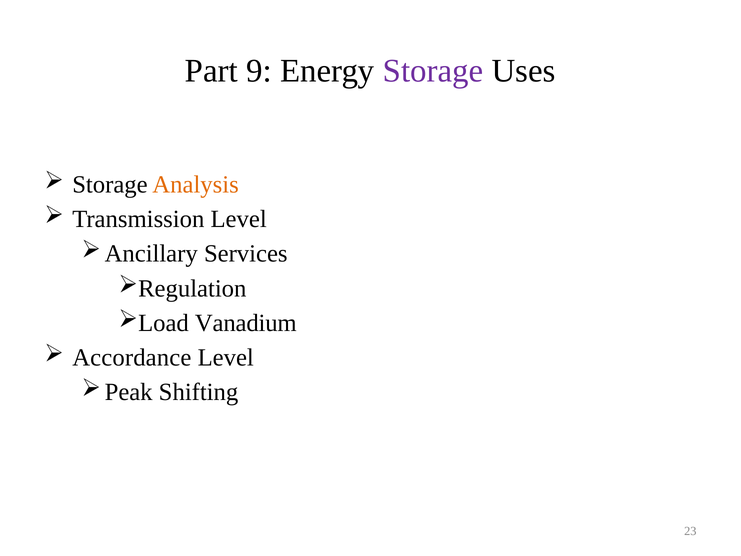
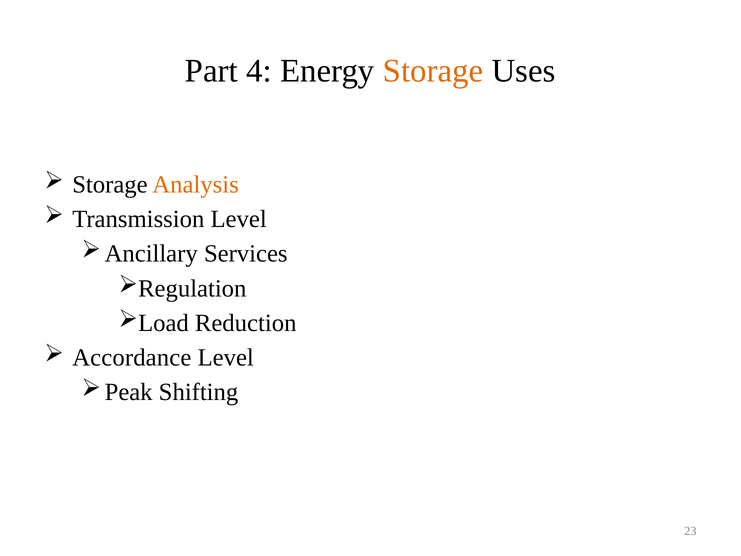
9: 9 -> 4
Storage at (433, 71) colour: purple -> orange
Vanadium: Vanadium -> Reduction
